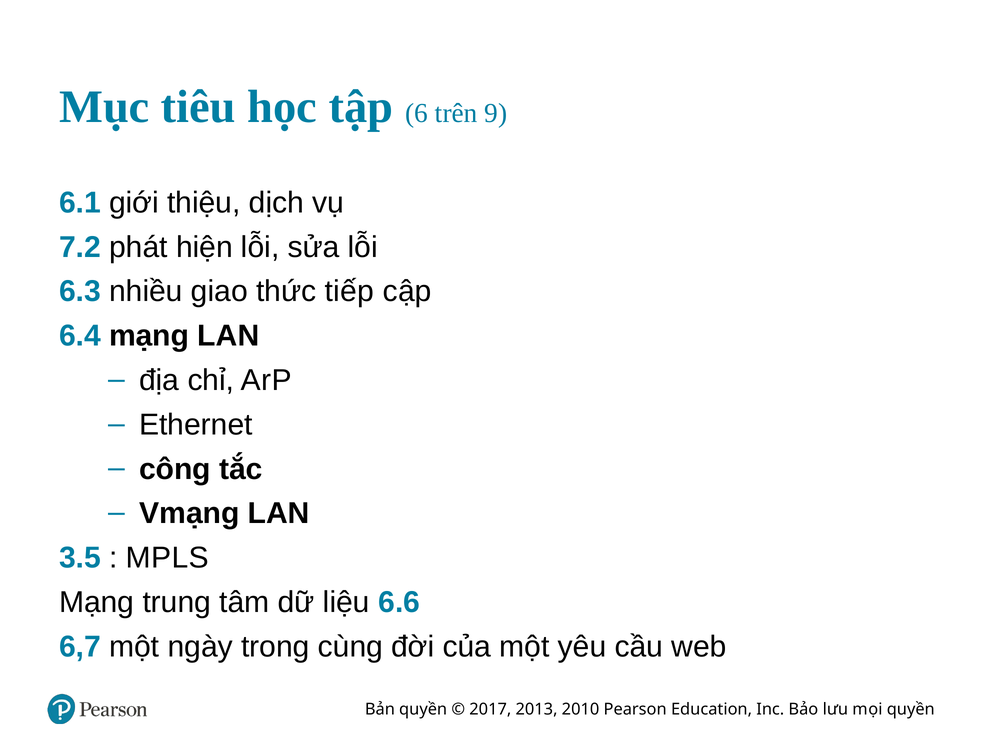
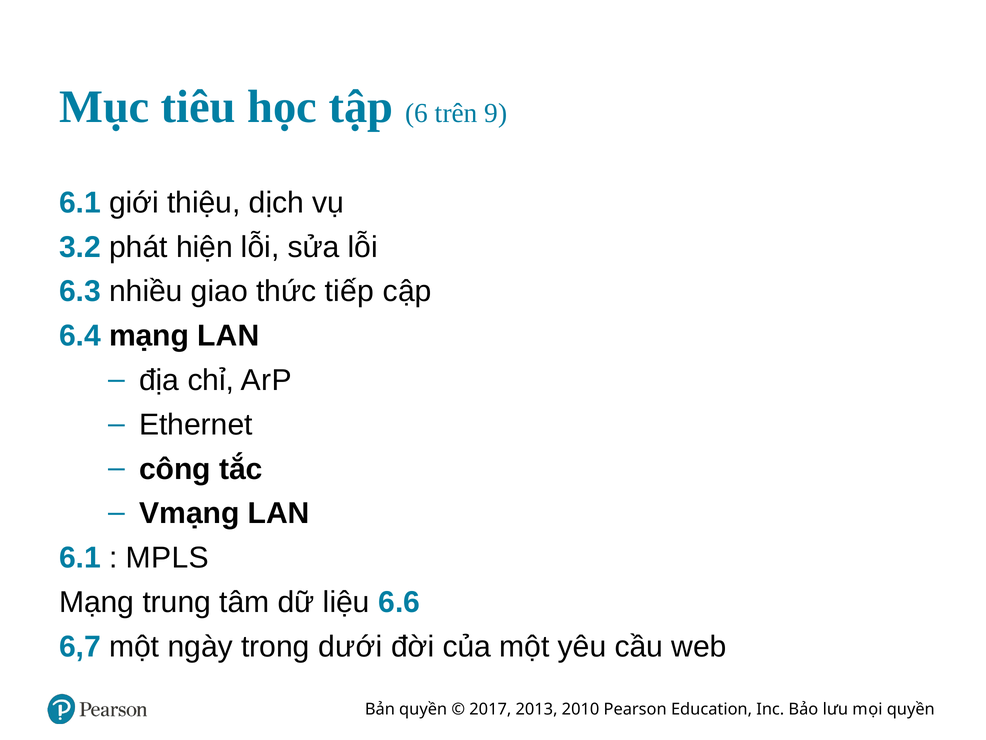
7.2: 7.2 -> 3.2
3.5 at (80, 558): 3.5 -> 6.1
cùng: cùng -> dưới
